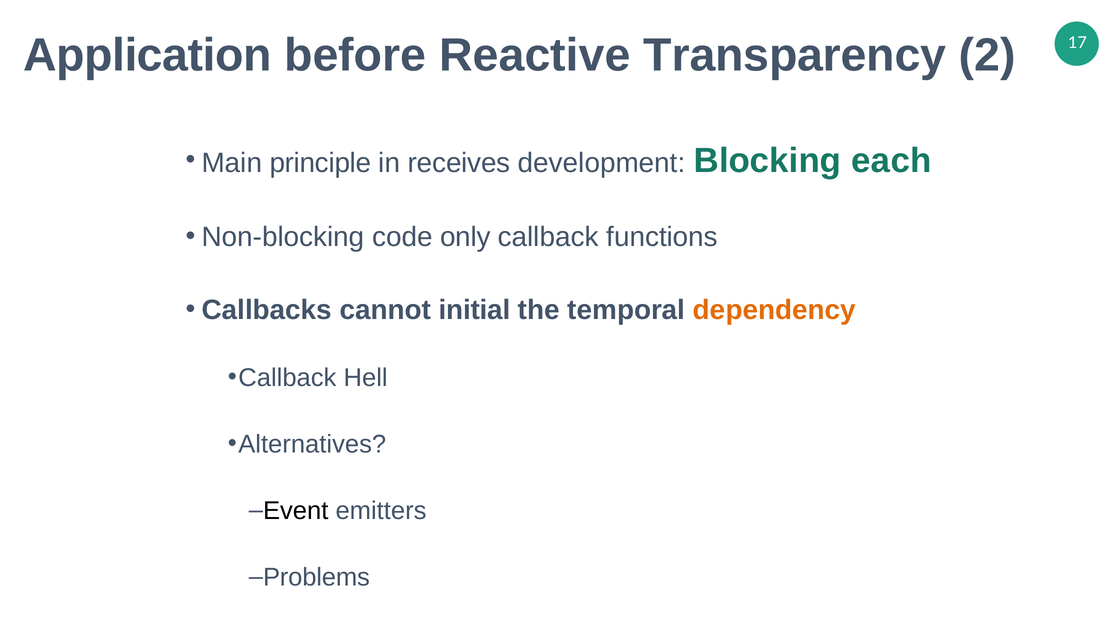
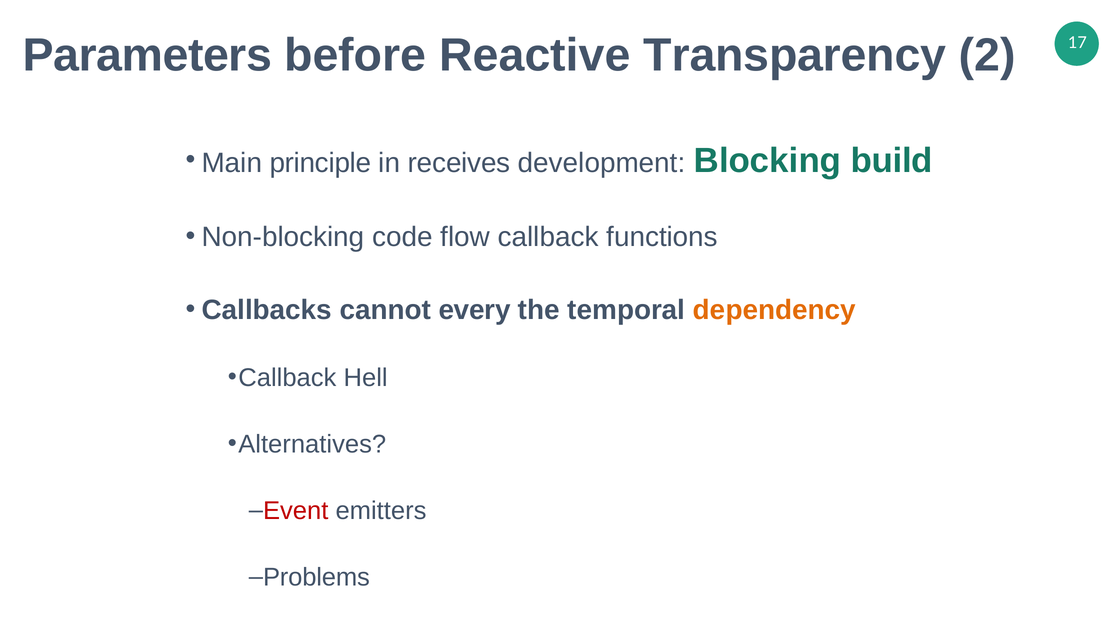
Application: Application -> Parameters
each: each -> build
only: only -> flow
initial: initial -> every
Event colour: black -> red
